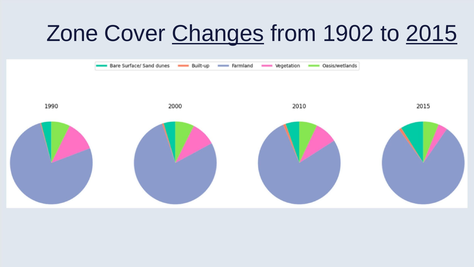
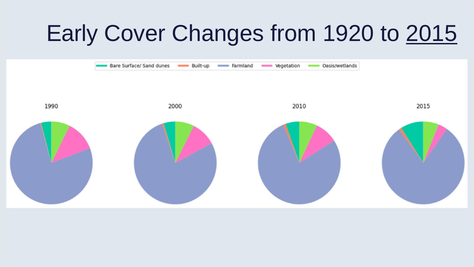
Zone: Zone -> Early
Changes underline: present -> none
1902: 1902 -> 1920
